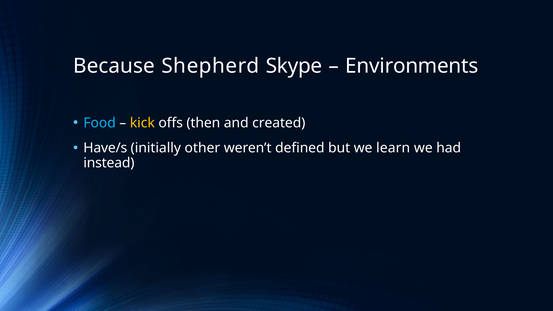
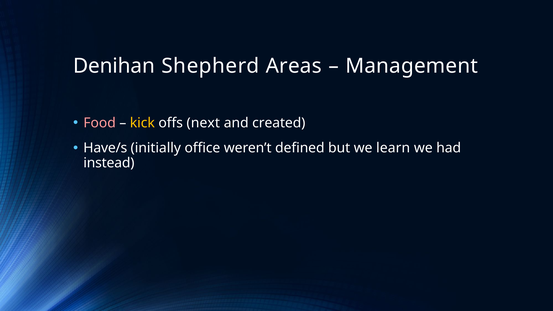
Because: Because -> Denihan
Skype: Skype -> Areas
Environments: Environments -> Management
Food colour: light blue -> pink
then: then -> next
other: other -> office
